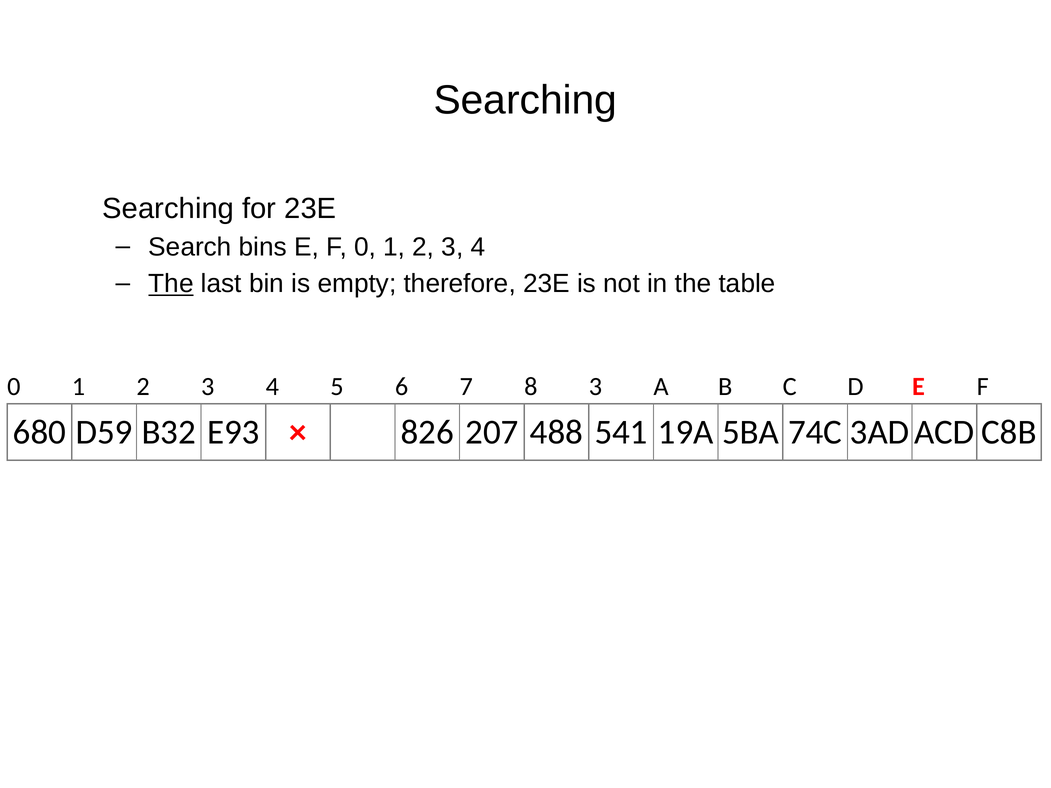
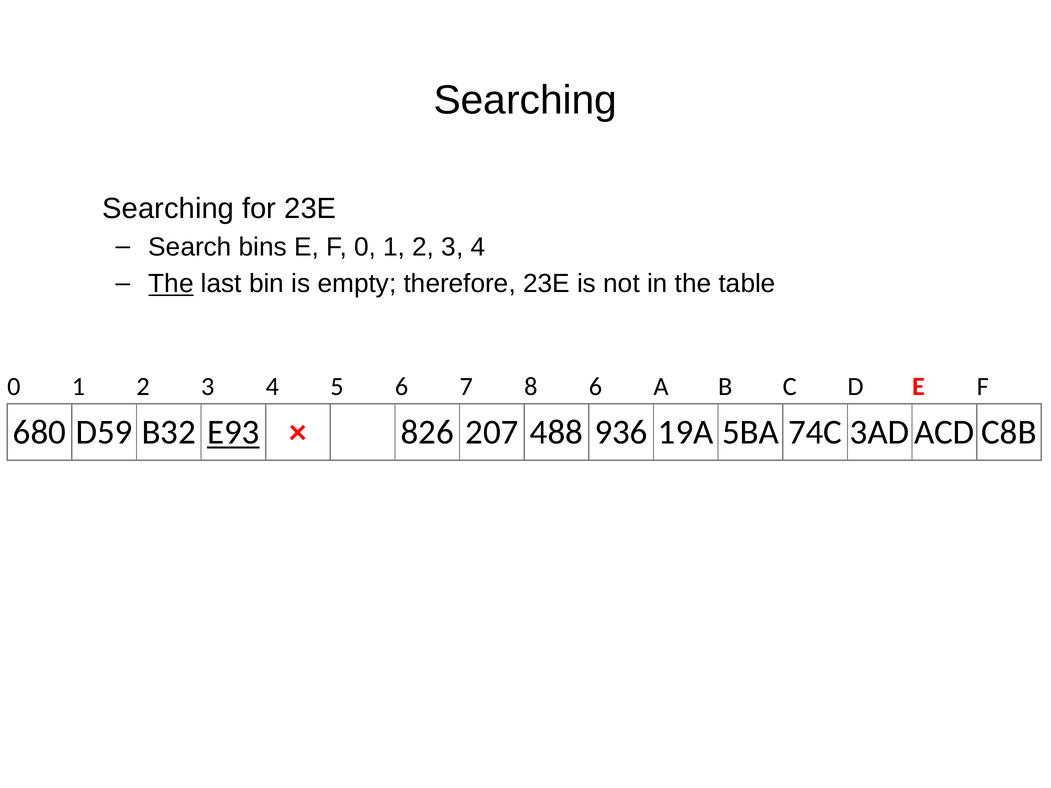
8 3: 3 -> 6
E93 underline: none -> present
541: 541 -> 936
